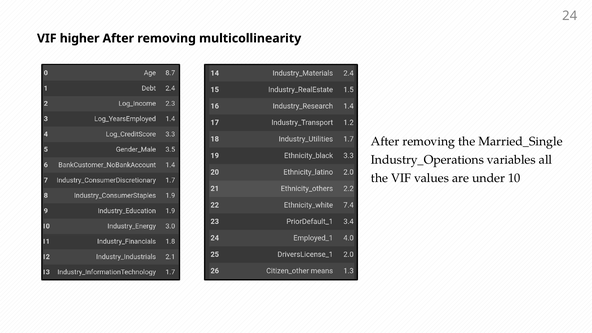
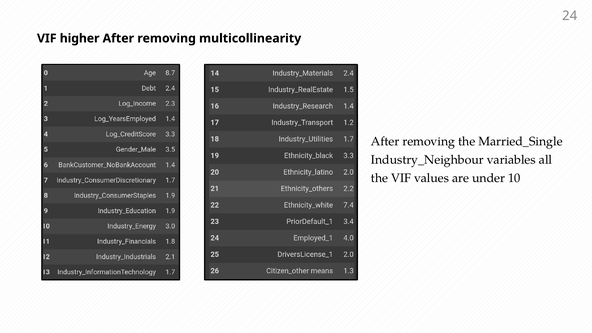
Industry_Operations: Industry_Operations -> Industry_Neighbour
